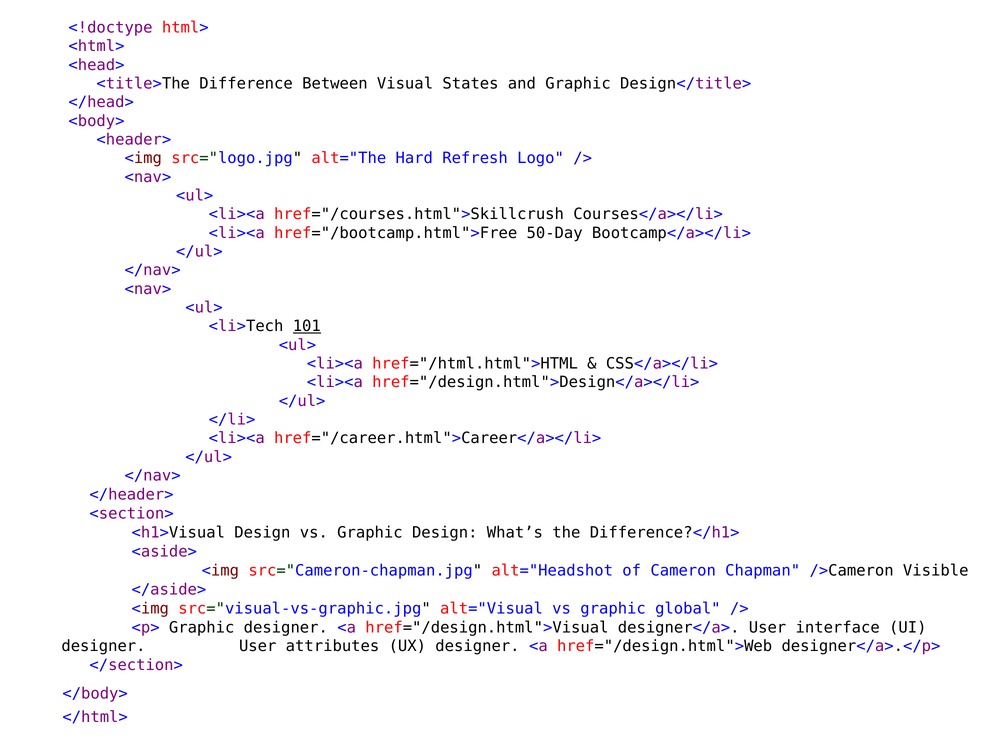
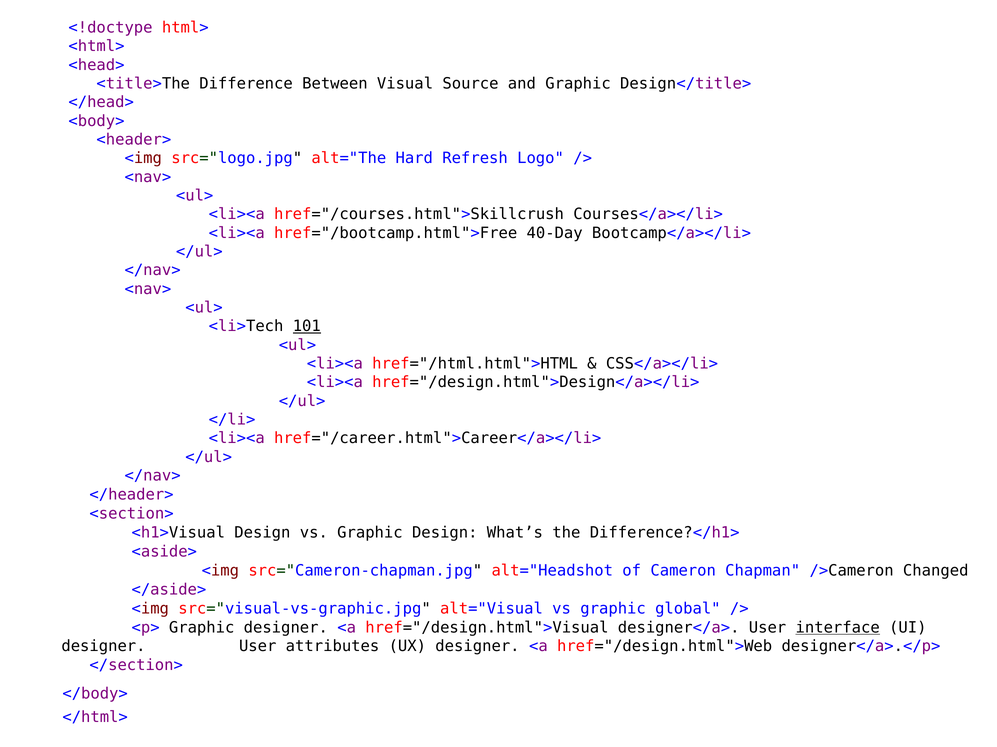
States: States -> Source
50-Day: 50-Day -> 40-Day
Visible: Visible -> Changed
interface underline: none -> present
